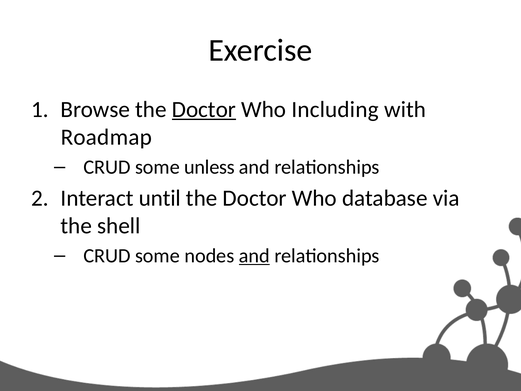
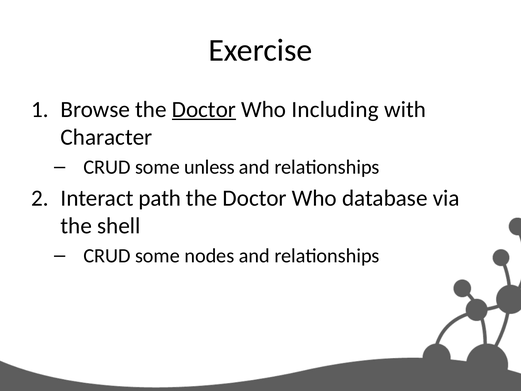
Roadmap: Roadmap -> Character
until: until -> path
and at (254, 256) underline: present -> none
